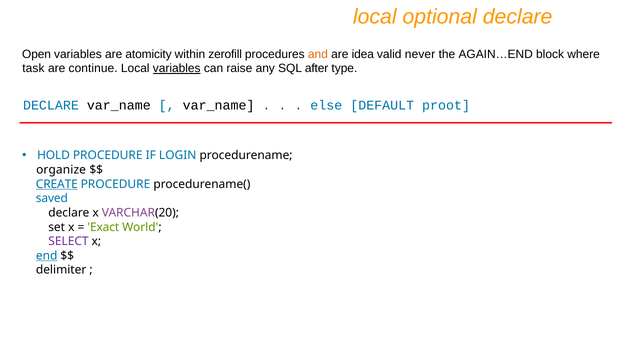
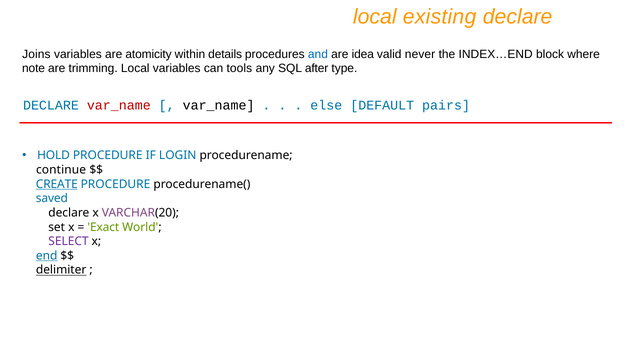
optional: optional -> existing
Open: Open -> Joins
zerofill: zerofill -> details
and colour: orange -> blue
AGAIN…END: AGAIN…END -> INDEX…END
task: task -> note
continue: continue -> trimming
variables at (177, 68) underline: present -> none
raise: raise -> tools
var_name at (119, 105) colour: black -> red
proot: proot -> pairs
organize: organize -> continue
delimiter underline: none -> present
